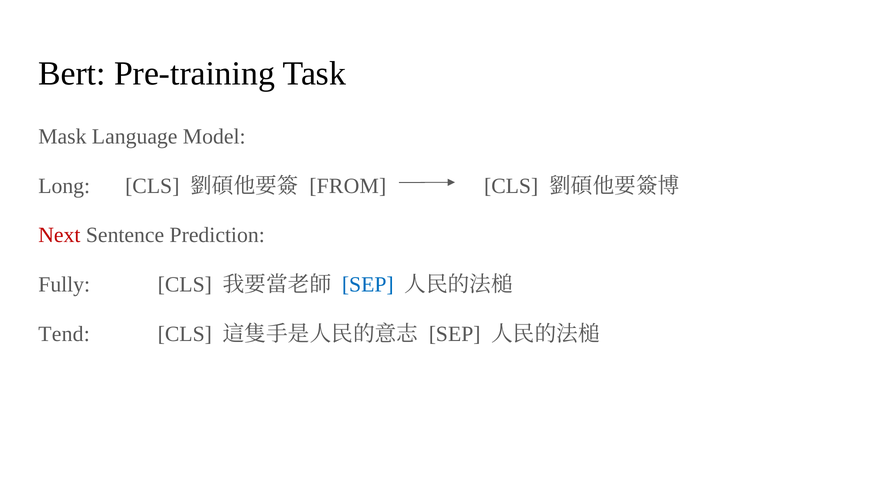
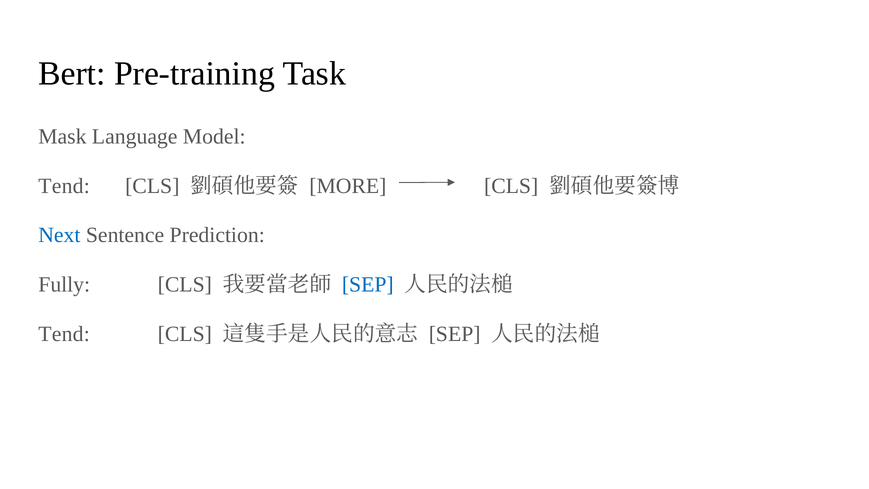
Long at (64, 186): Long -> Tend
FROM: FROM -> MORE
Next colour: red -> blue
